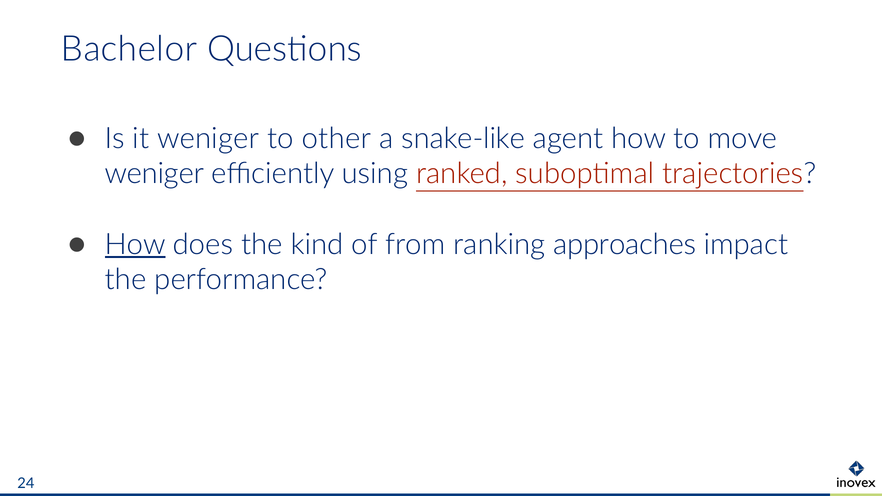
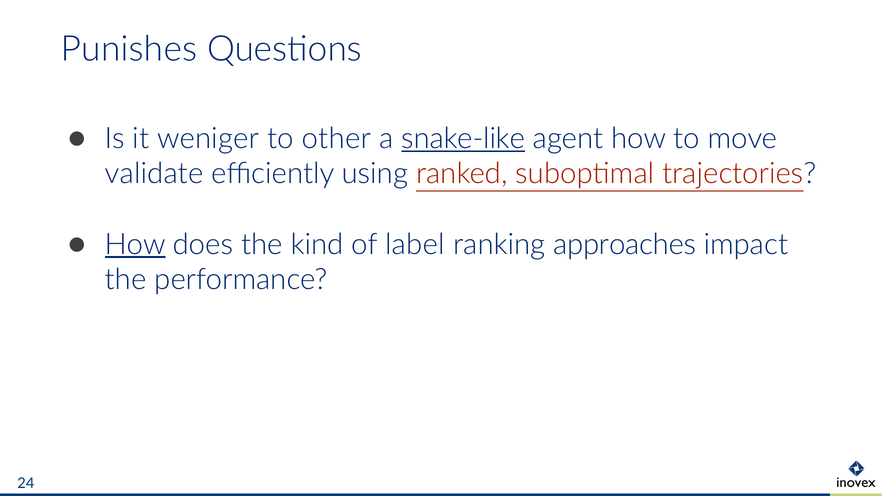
Bachelor: Bachelor -> Punishes
snake-like underline: none -> present
weniger at (154, 174): weniger -> validate
from: from -> label
